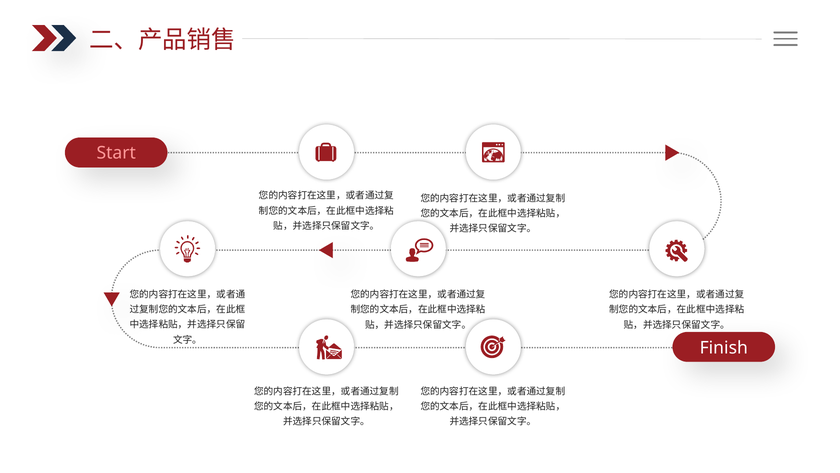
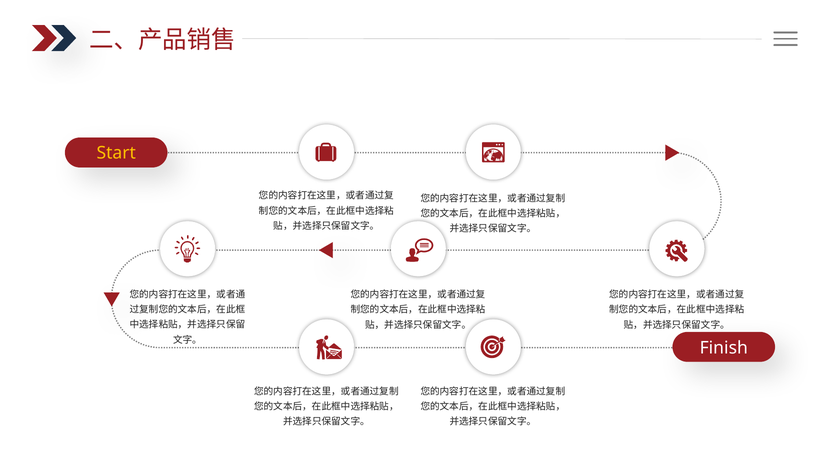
Start colour: pink -> yellow
